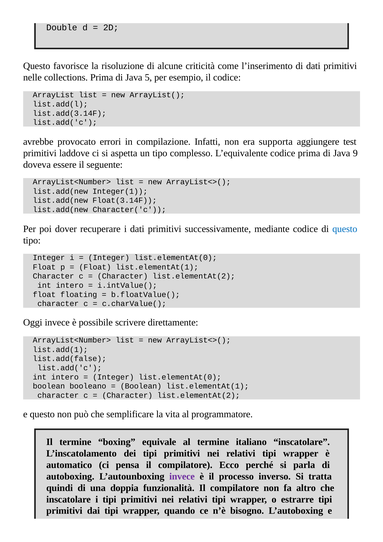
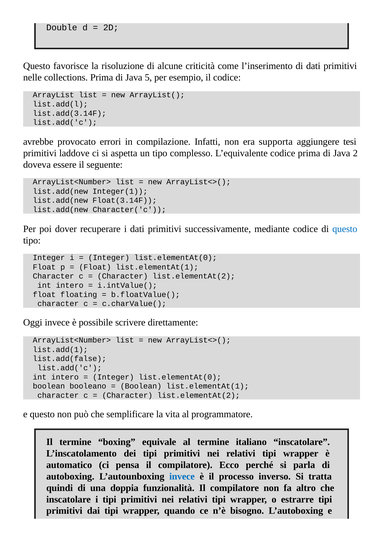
test: test -> tesi
9: 9 -> 2
invece at (182, 476) colour: purple -> blue
